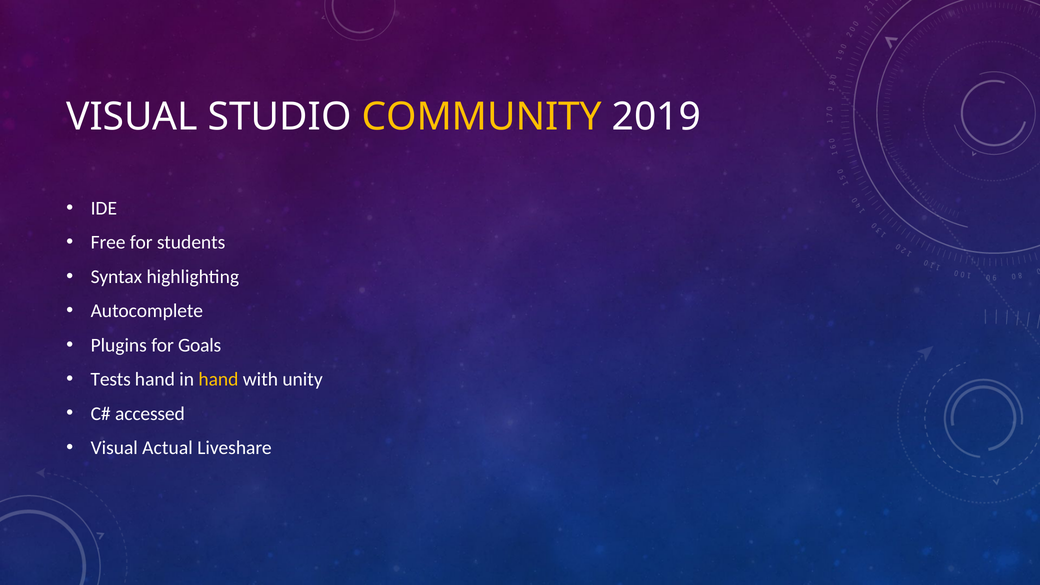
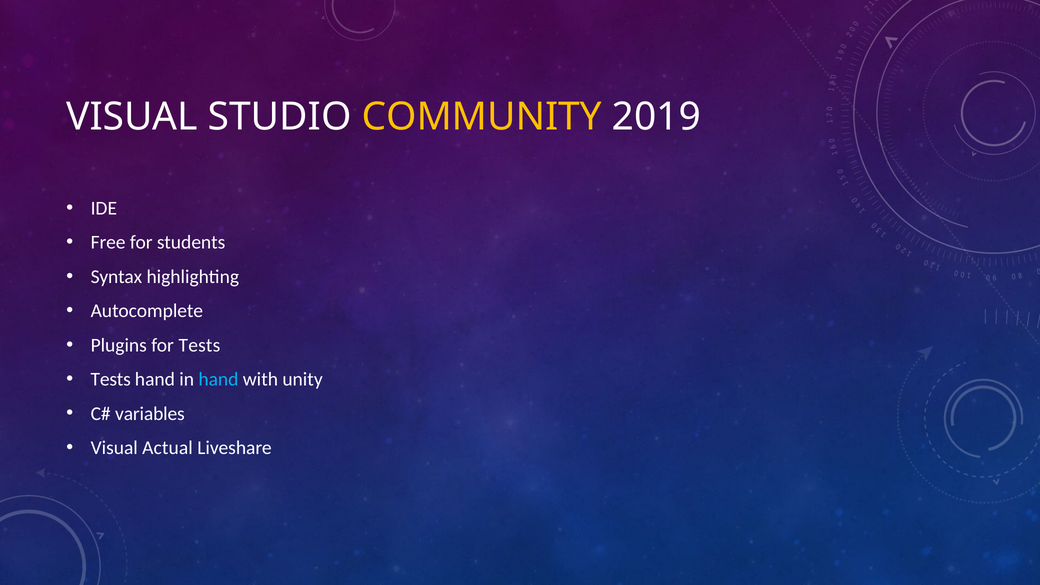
for Goals: Goals -> Tests
hand at (218, 379) colour: yellow -> light blue
accessed: accessed -> variables
